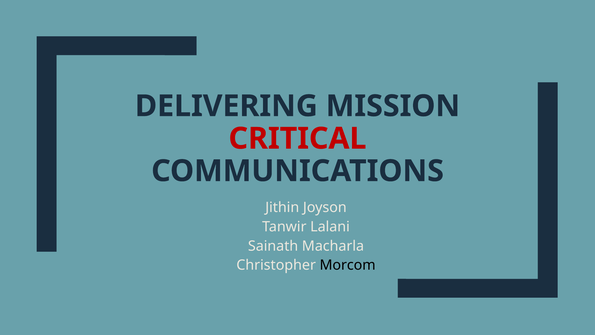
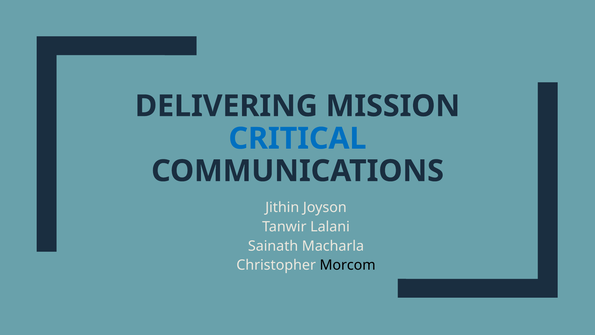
CRITICAL colour: red -> blue
